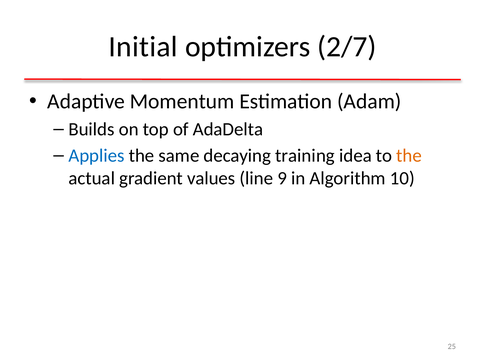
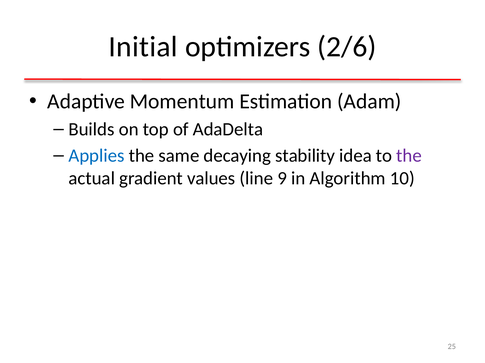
2/7: 2/7 -> 2/6
training: training -> stability
the at (409, 156) colour: orange -> purple
